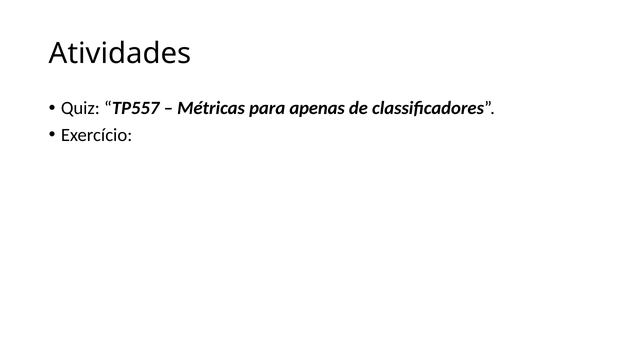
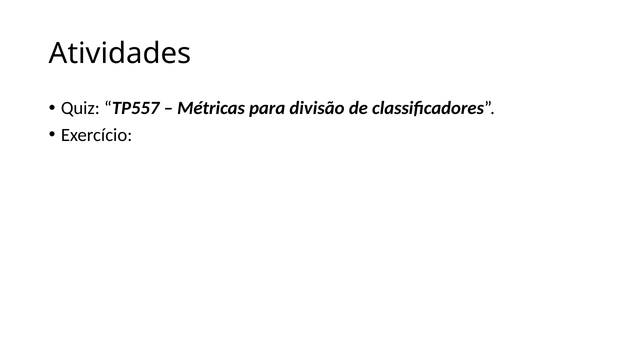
apenas: apenas -> divisão
